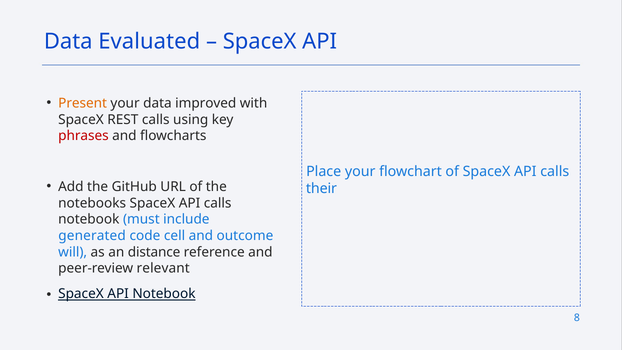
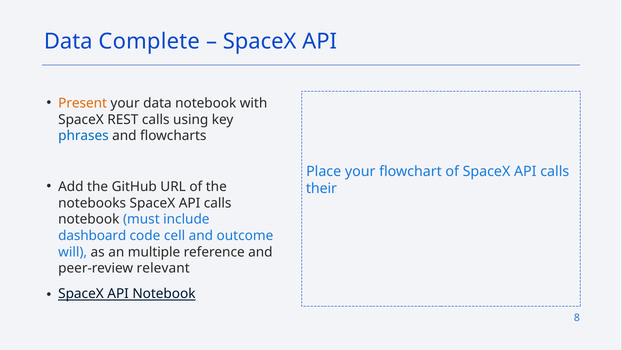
Evaluated: Evaluated -> Complete
data improved: improved -> notebook
phrases colour: red -> blue
generated: generated -> dashboard
distance: distance -> multiple
